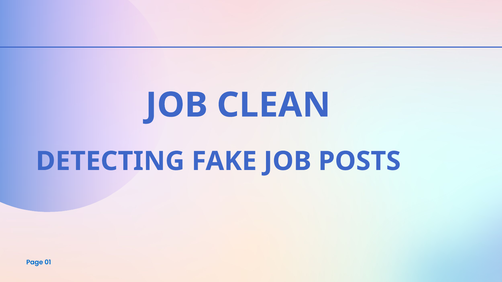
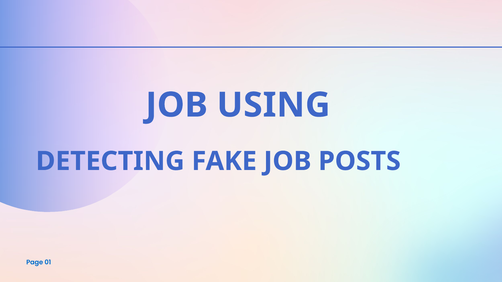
CLEAN: CLEAN -> USING
